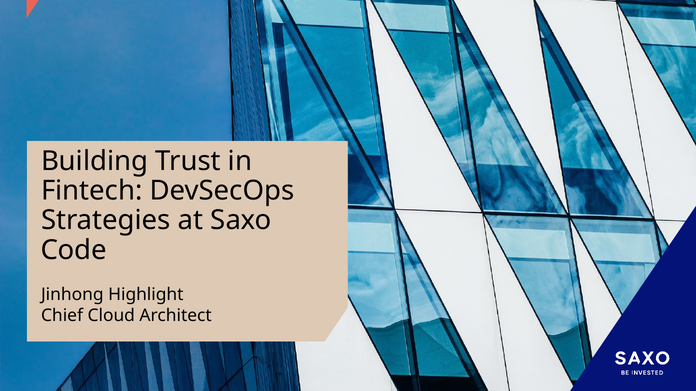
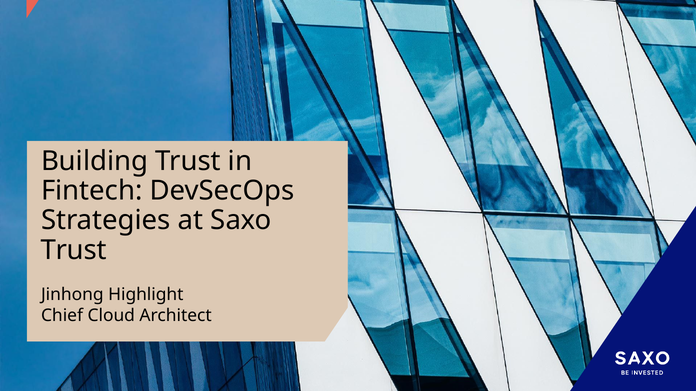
Code at (74, 250): Code -> Trust
